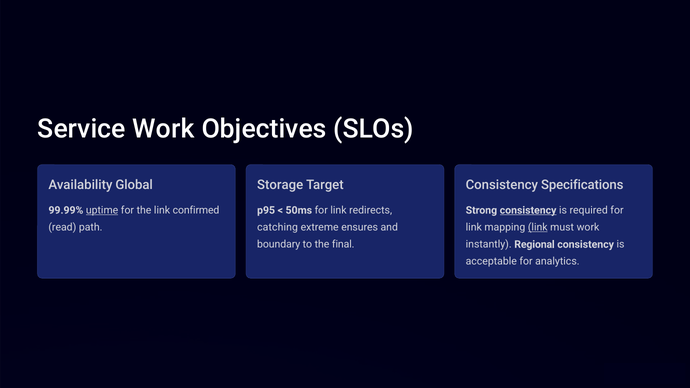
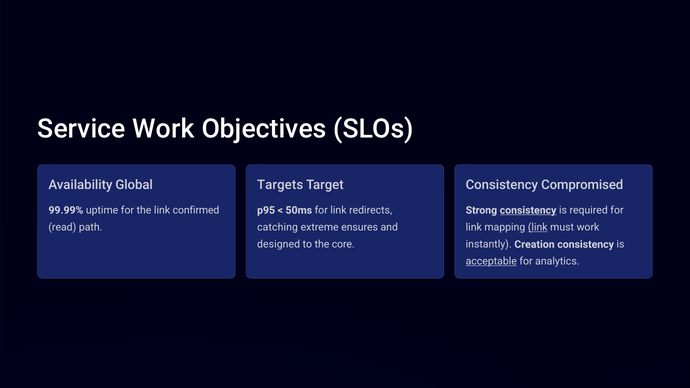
Storage: Storage -> Targets
Specifications: Specifications -> Compromised
uptime underline: present -> none
boundary: boundary -> designed
final: final -> core
Regional: Regional -> Creation
acceptable underline: none -> present
